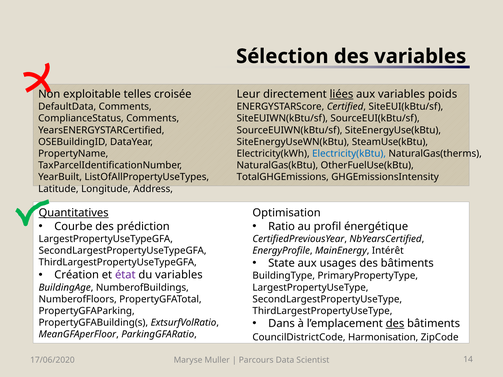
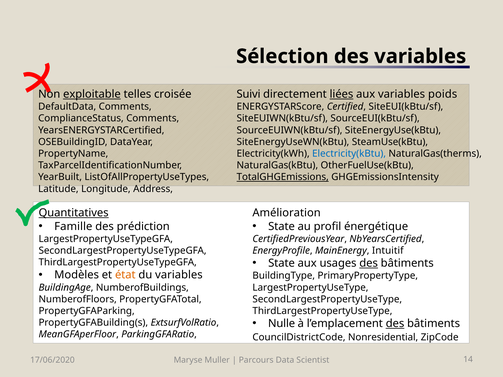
Leur: Leur -> Suivi
exploitable underline: none -> present
TotalGHGEmissions underline: none -> present
Optimisation: Optimisation -> Amélioration
Courbe: Courbe -> Famille
Ratio at (282, 227): Ratio -> State
Intérêt: Intérêt -> Intuitif
des at (369, 263) underline: none -> present
Création: Création -> Modèles
état colour: purple -> orange
Dans: Dans -> Nulle
Harmonisation: Harmonisation -> Nonresidential
